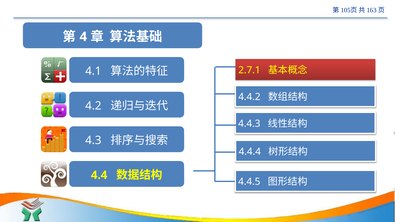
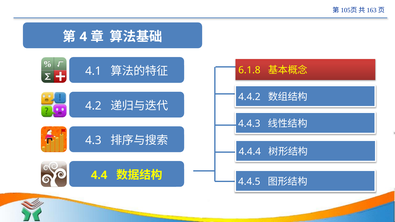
2.7.1: 2.7.1 -> 6.1.8
